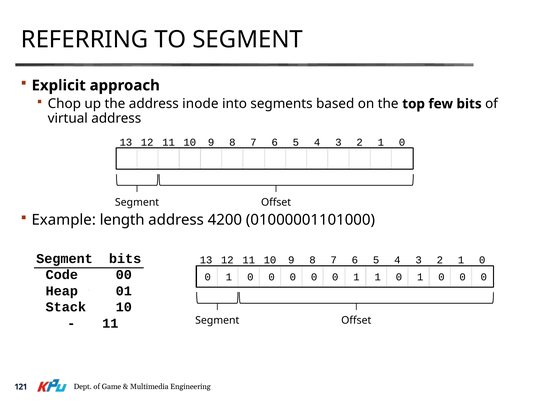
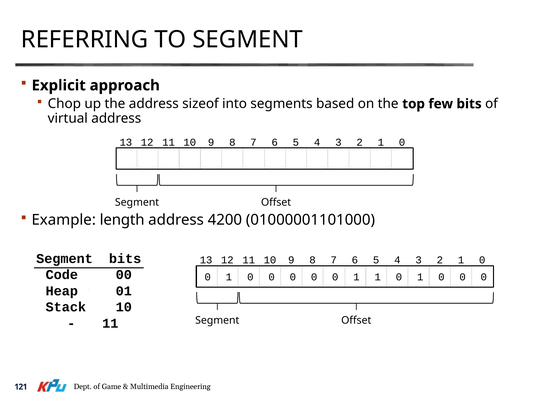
inode: inode -> sizeof
